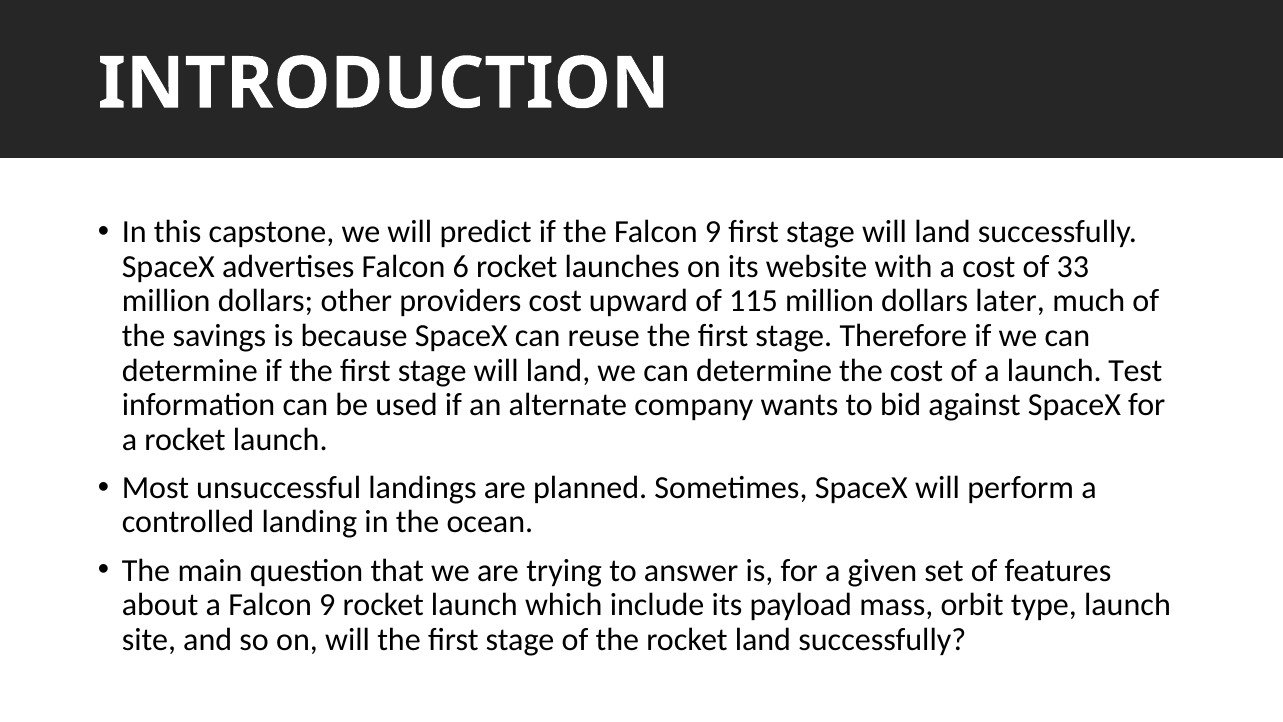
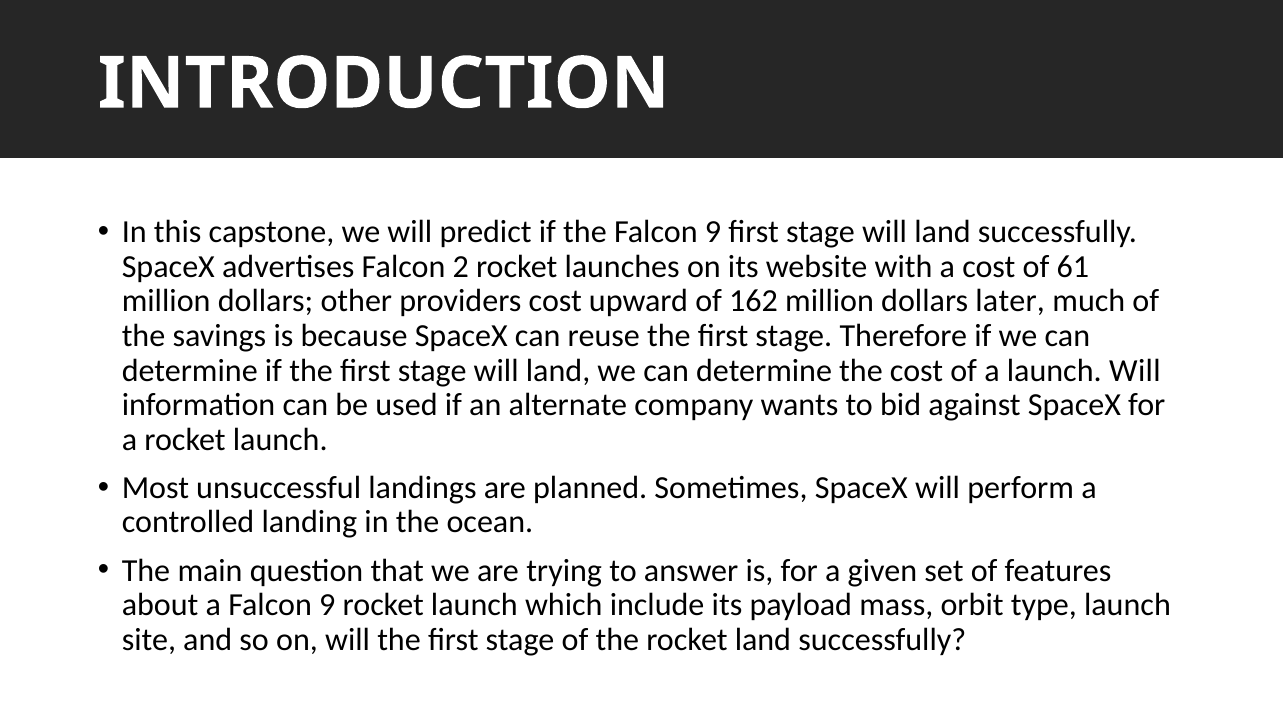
6: 6 -> 2
33: 33 -> 61
115: 115 -> 162
launch Test: Test -> Will
